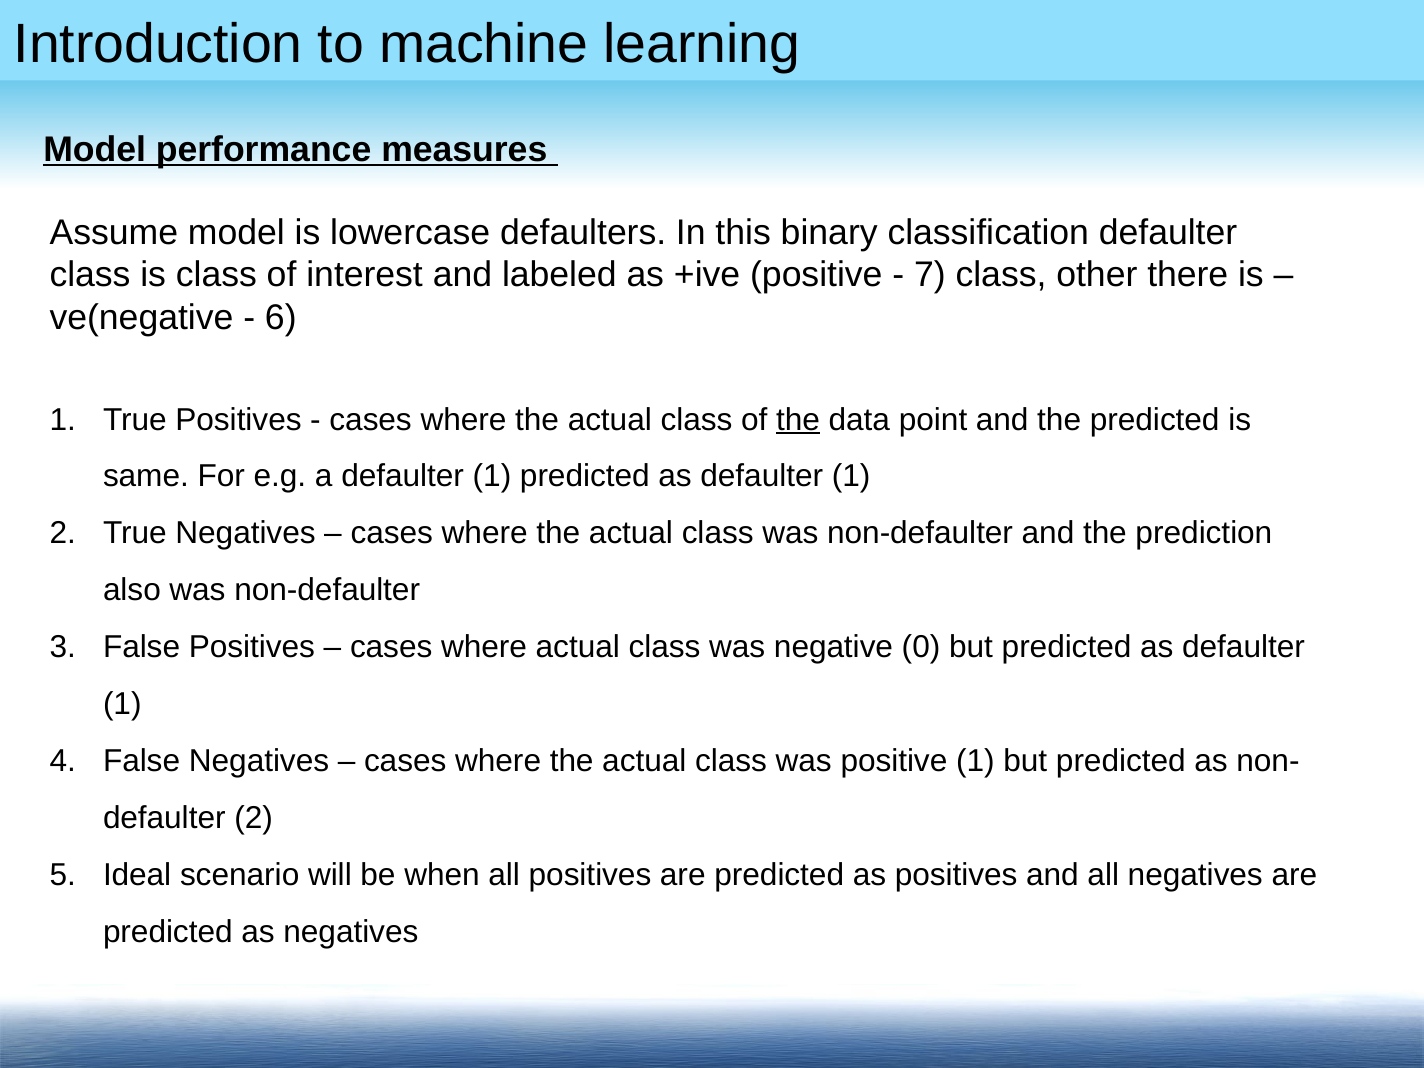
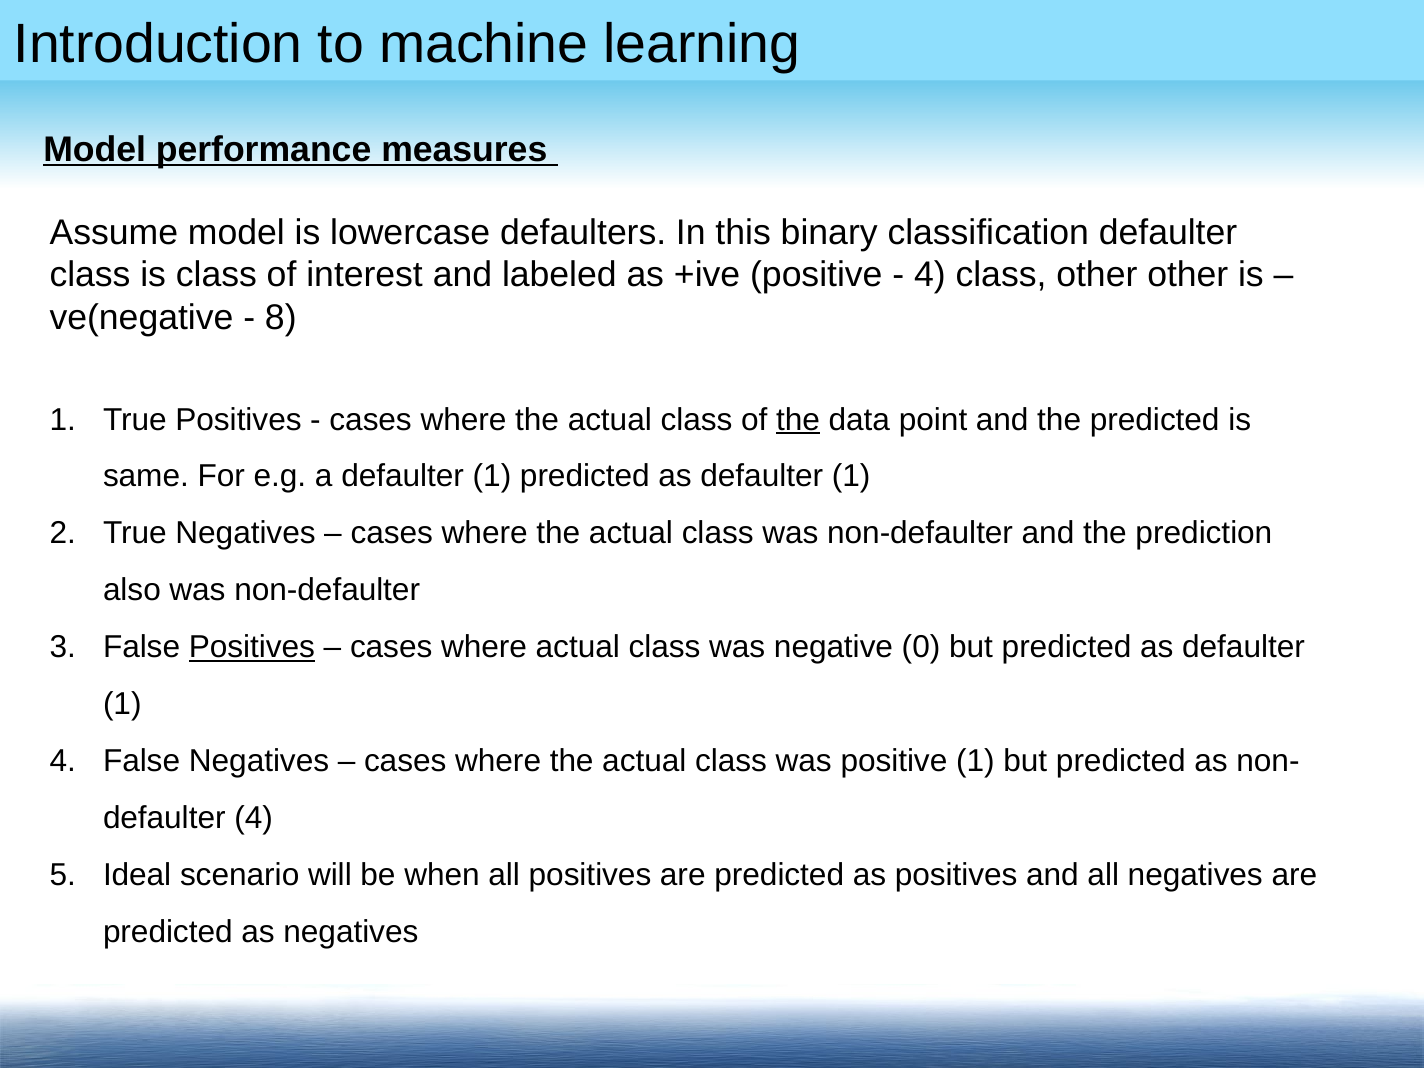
7 at (930, 275): 7 -> 4
other there: there -> other
6: 6 -> 8
Positives at (252, 647) underline: none -> present
defaulter 2: 2 -> 4
